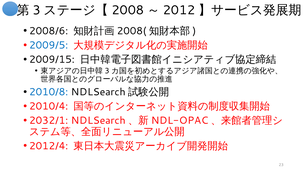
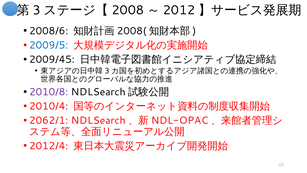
2009/15: 2009/15 -> 2009/45
2010/8 colour: blue -> purple
2032/1: 2032/1 -> 2062/1
